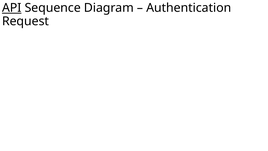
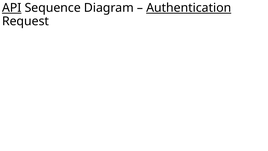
Authentication underline: none -> present
